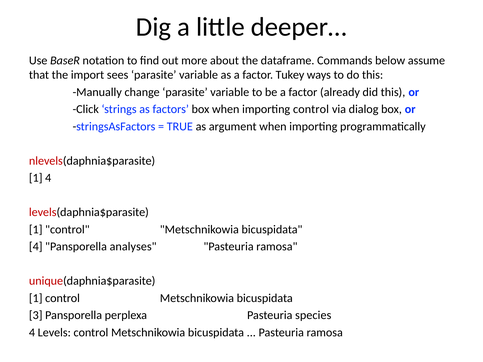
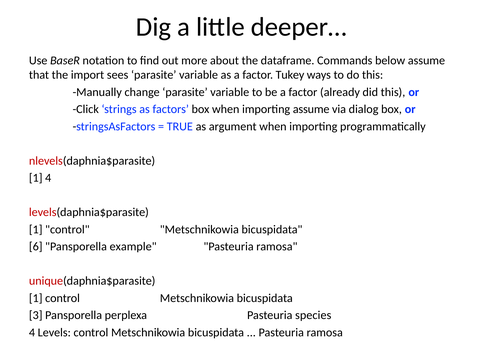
importing control: control -> assume
4 at (36, 247): 4 -> 6
analyses: analyses -> example
